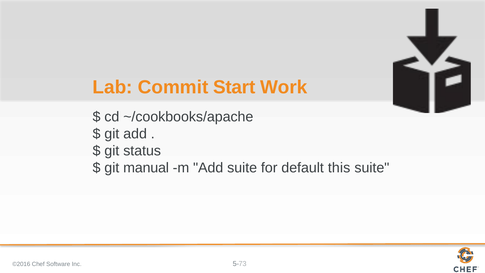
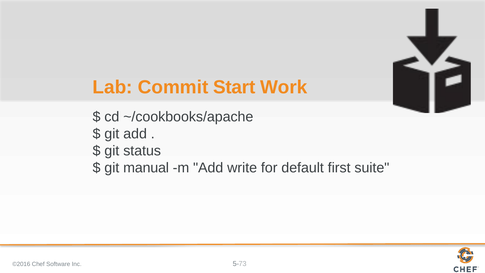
Add suite: suite -> write
this: this -> first
